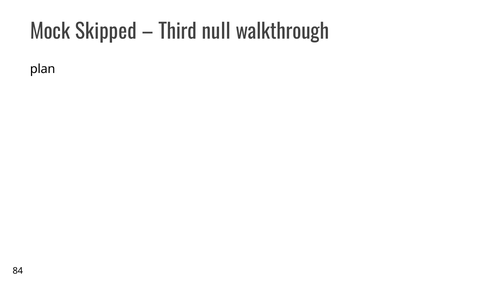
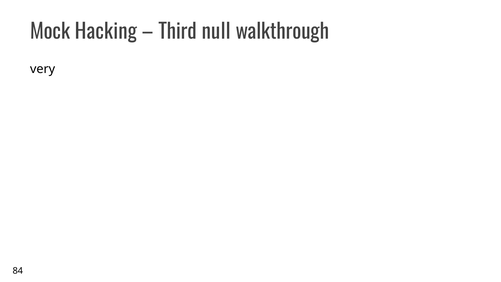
Skipped: Skipped -> Hacking
plan: plan -> very
